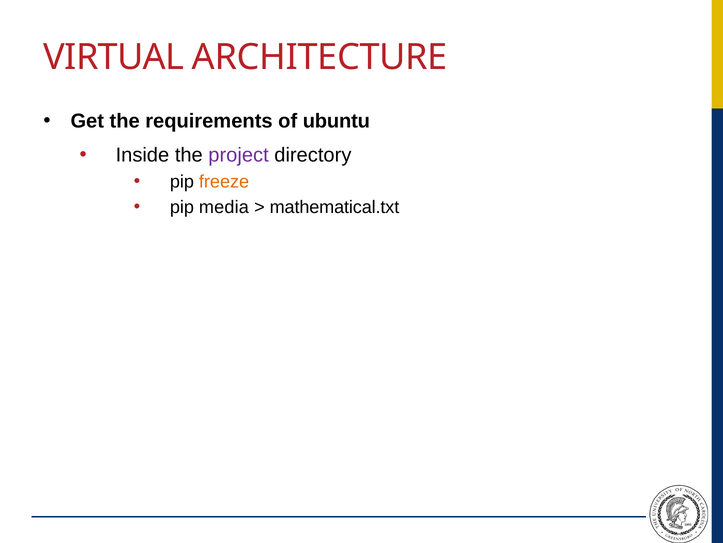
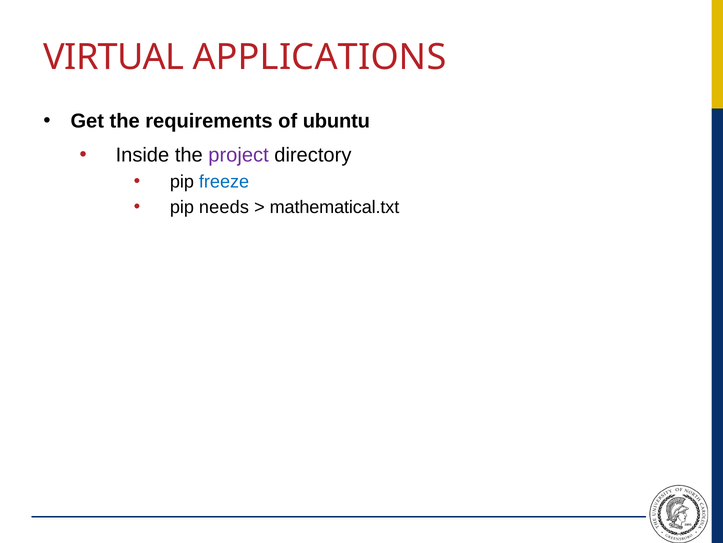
ARCHITECTURE: ARCHITECTURE -> APPLICATIONS
freeze colour: orange -> blue
media: media -> needs
